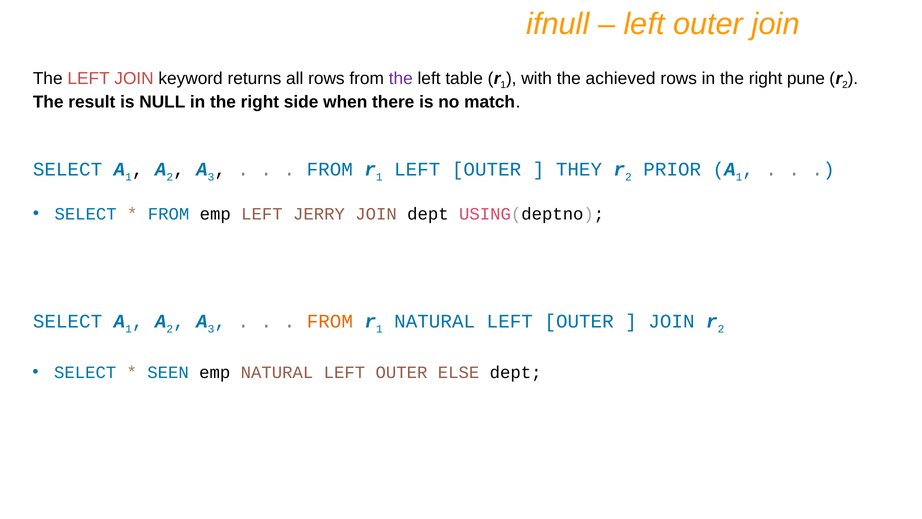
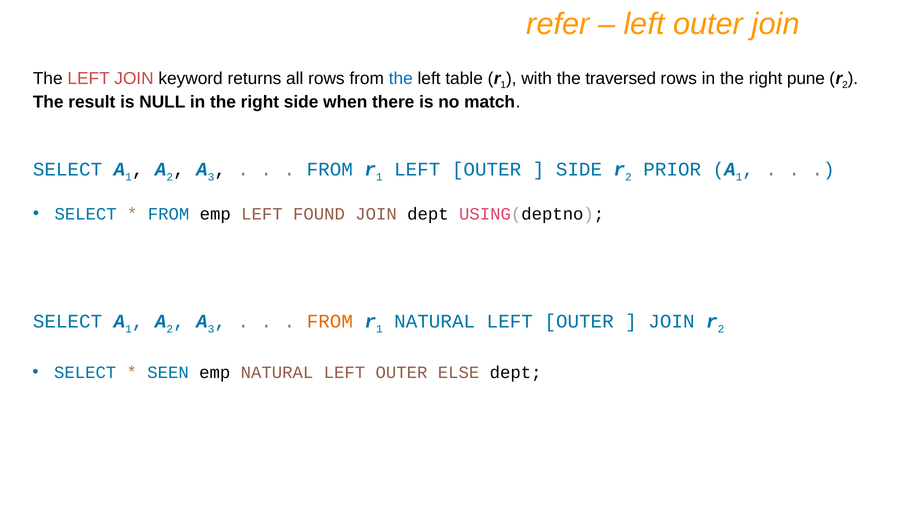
ifnull: ifnull -> refer
the at (401, 78) colour: purple -> blue
achieved: achieved -> traversed
THEY at (579, 169): THEY -> SIDE
JERRY: JERRY -> FOUND
